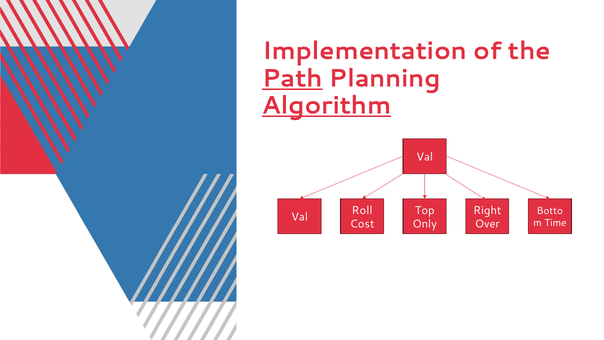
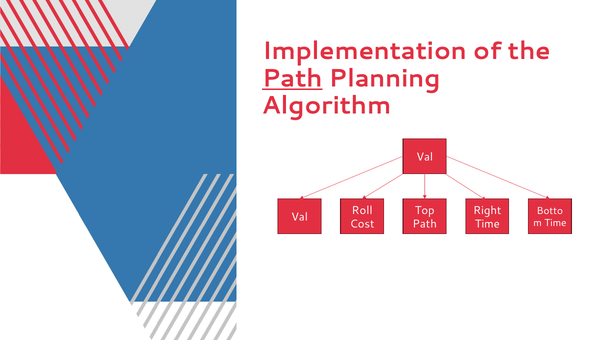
Algorithm underline: present -> none
Only at (425, 224): Only -> Path
Over at (487, 224): Over -> Time
